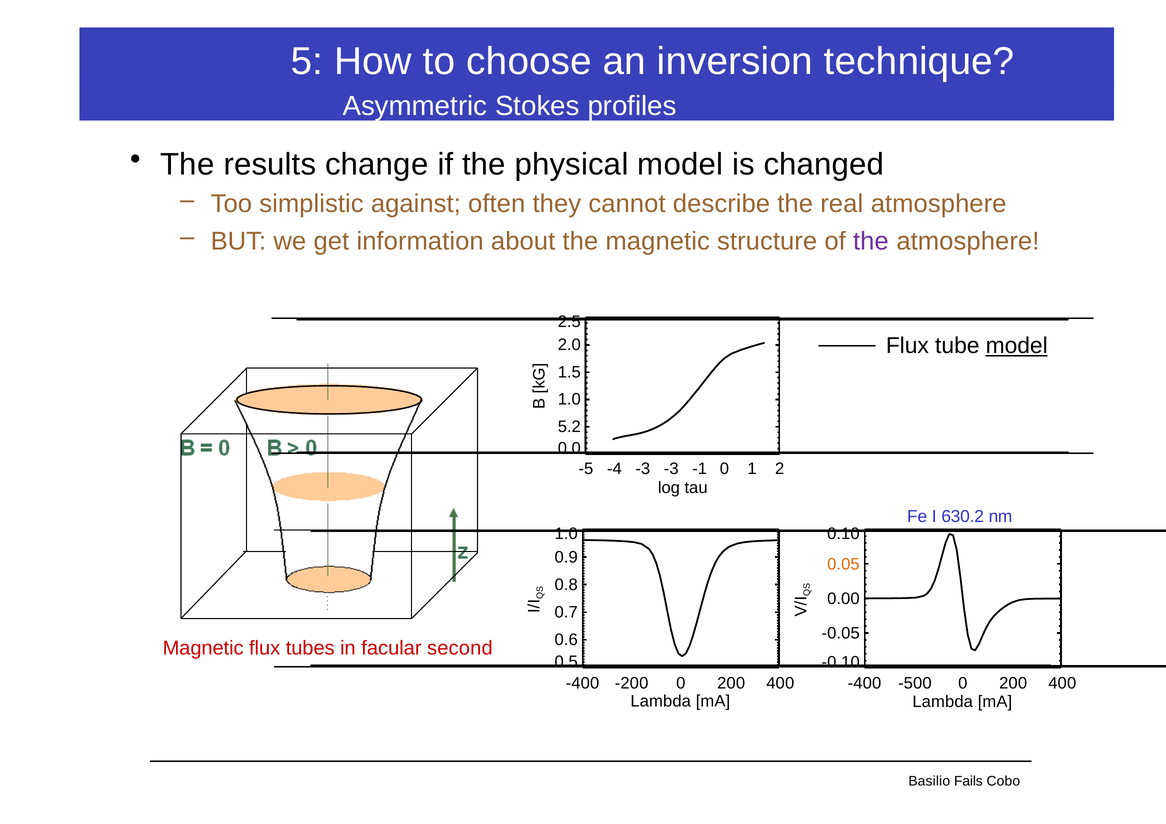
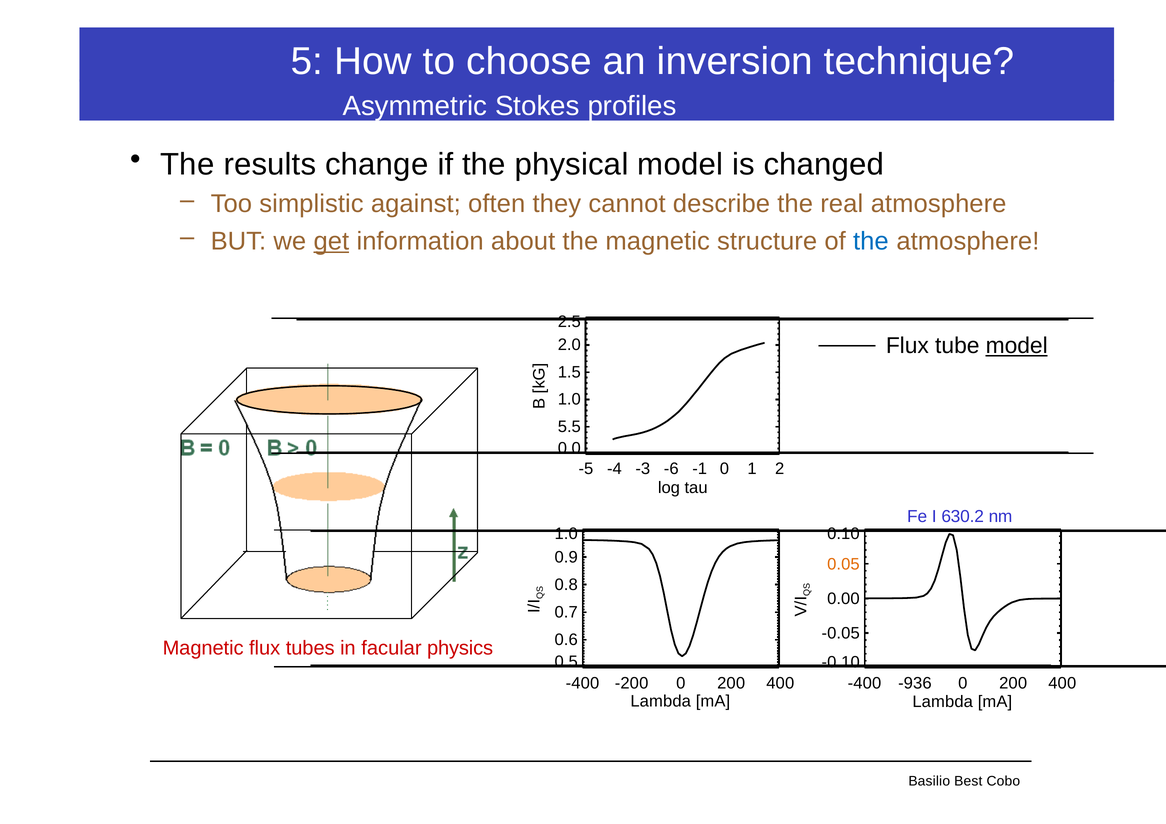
get underline: none -> present
the at (871, 241) colour: purple -> blue
5.2: 5.2 -> 5.5
-3 -3: -3 -> -6
second: second -> physics
-500: -500 -> -936
Fails: Fails -> Best
